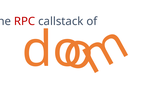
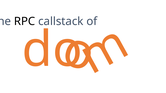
RPC colour: red -> black
